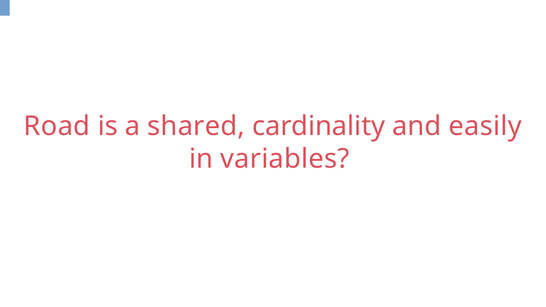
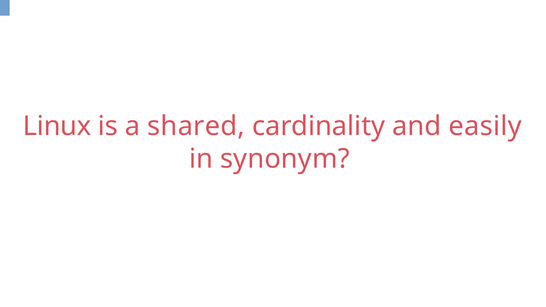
Road: Road -> Linux
variables: variables -> synonym
